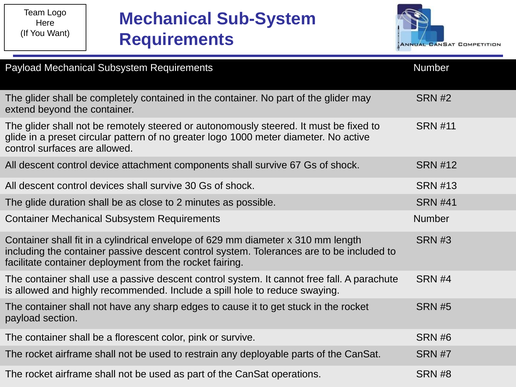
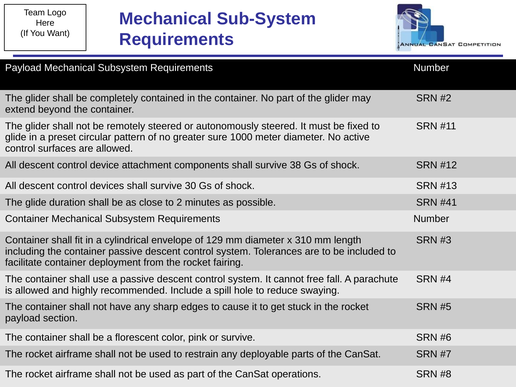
greater logo: logo -> sure
67: 67 -> 38
629: 629 -> 129
